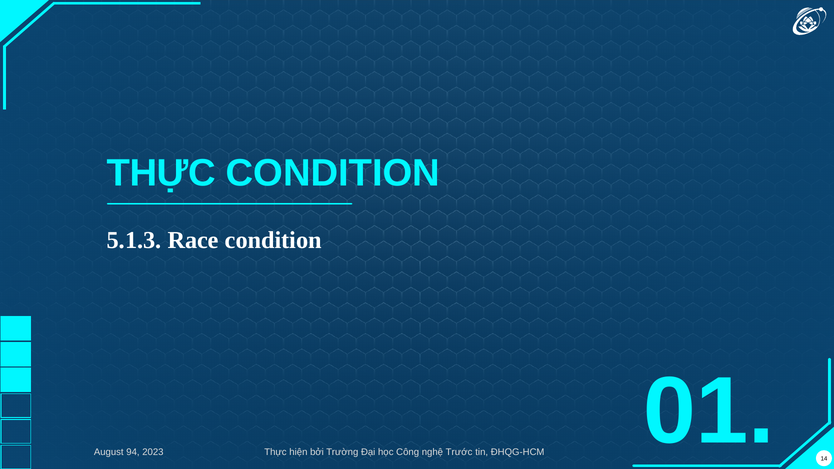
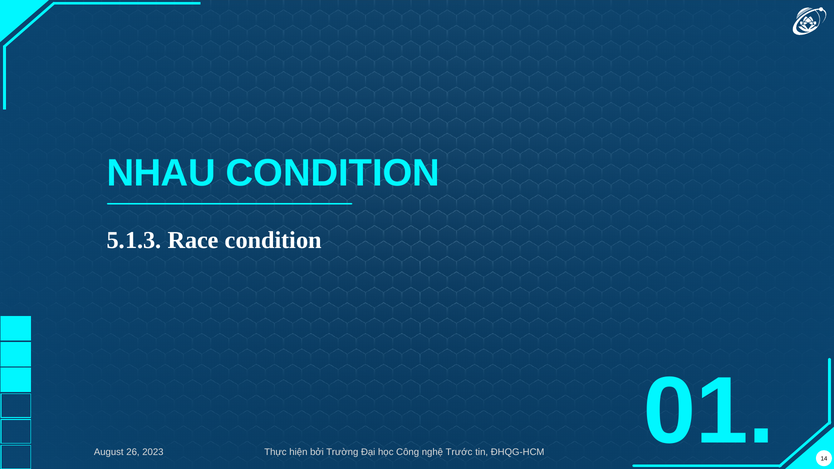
THỰC at (161, 173): THỰC -> NHAU
94: 94 -> 26
